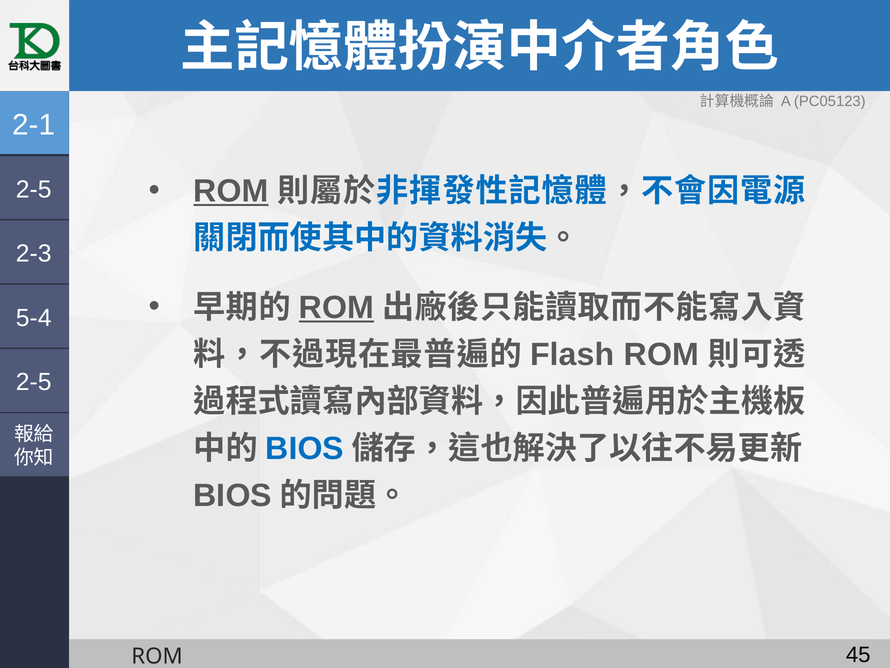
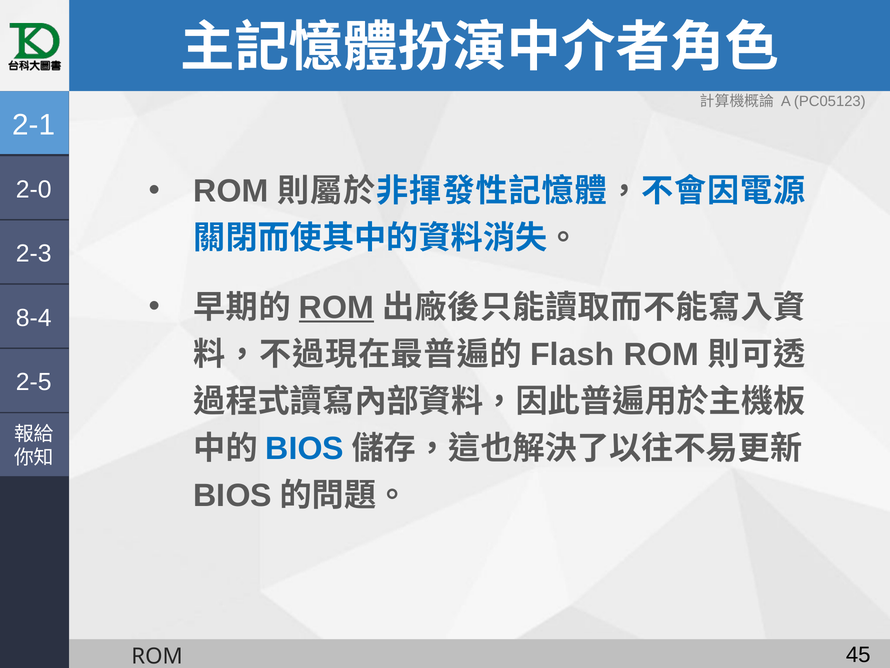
ROM at (231, 191) underline: present -> none
2-5 at (34, 189): 2-5 -> 2-0
5-4: 5-4 -> 8-4
